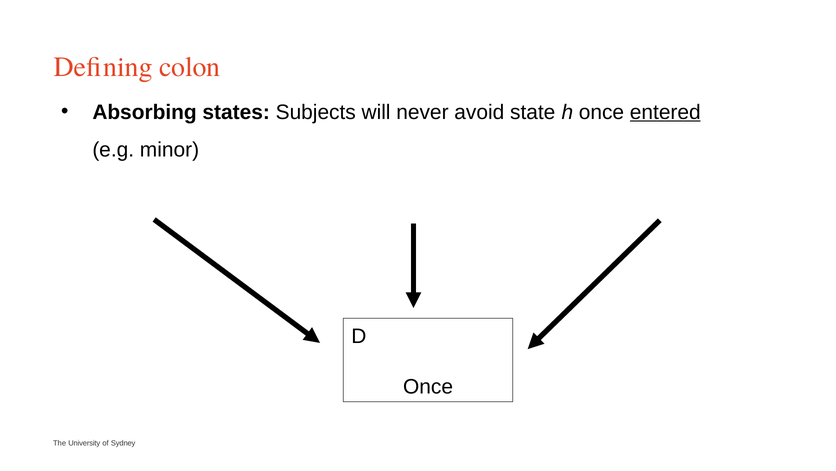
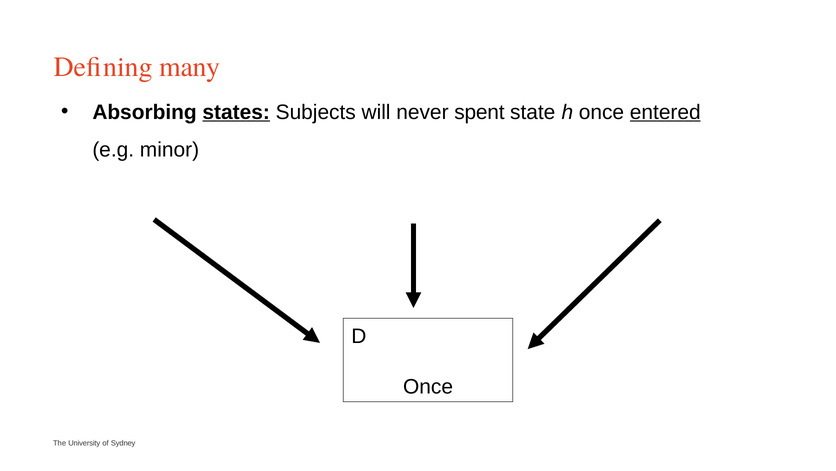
colon: colon -> many
states underline: none -> present
avoid: avoid -> spent
